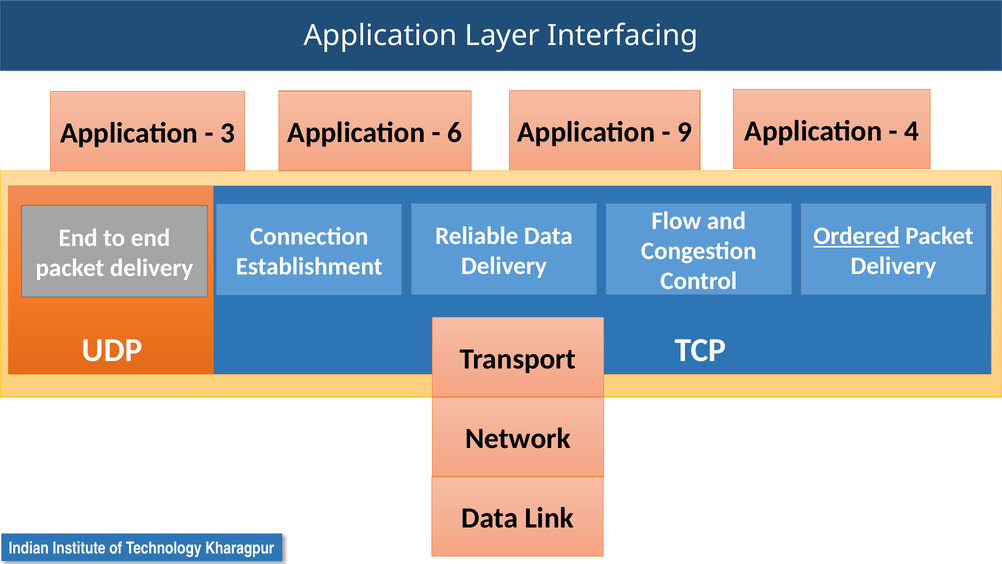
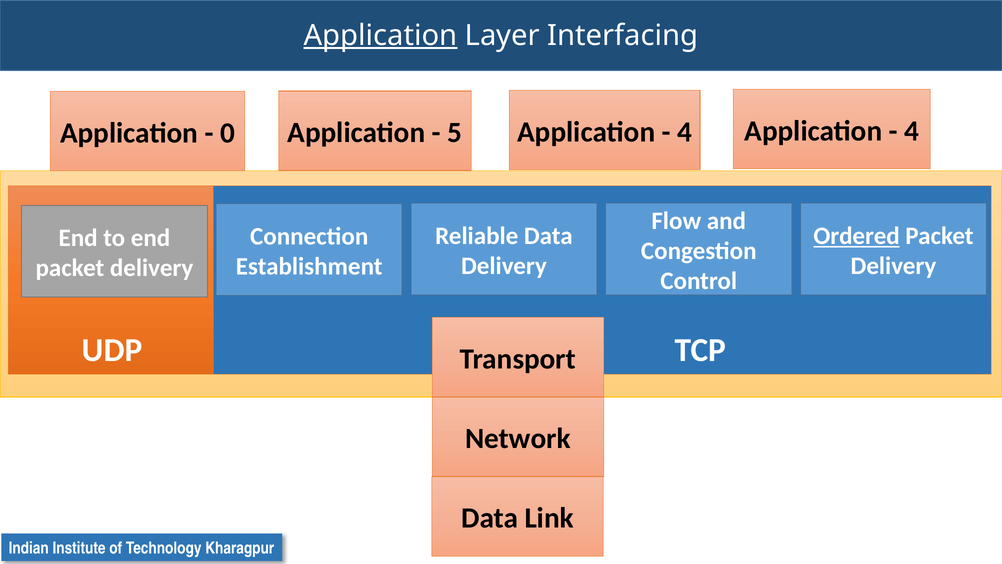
Application at (380, 36) underline: none -> present
6: 6 -> 5
9 at (685, 132): 9 -> 4
3: 3 -> 0
